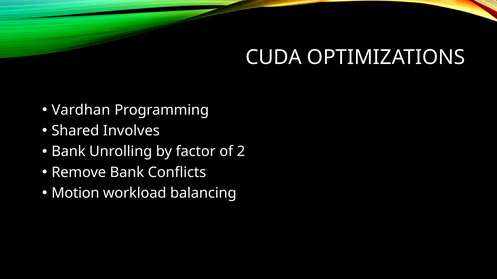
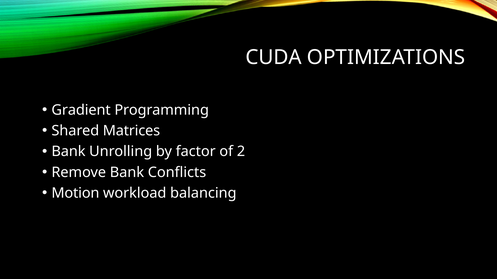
Vardhan: Vardhan -> Gradient
Involves: Involves -> Matrices
